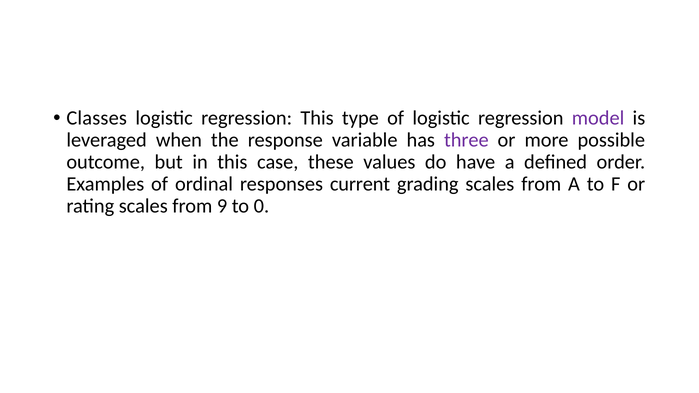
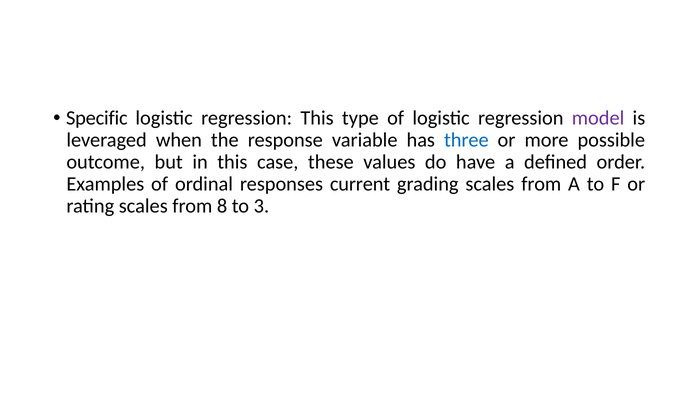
Classes: Classes -> Specific
three colour: purple -> blue
9: 9 -> 8
0: 0 -> 3
